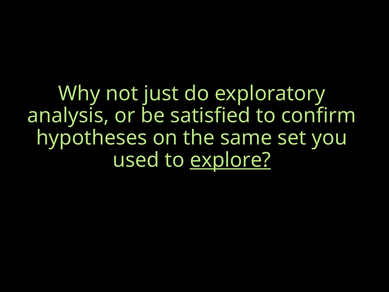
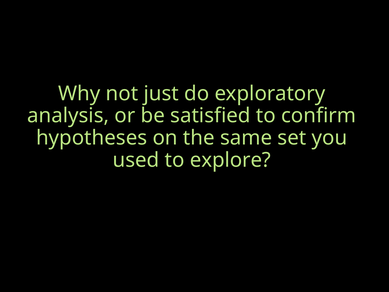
explore underline: present -> none
